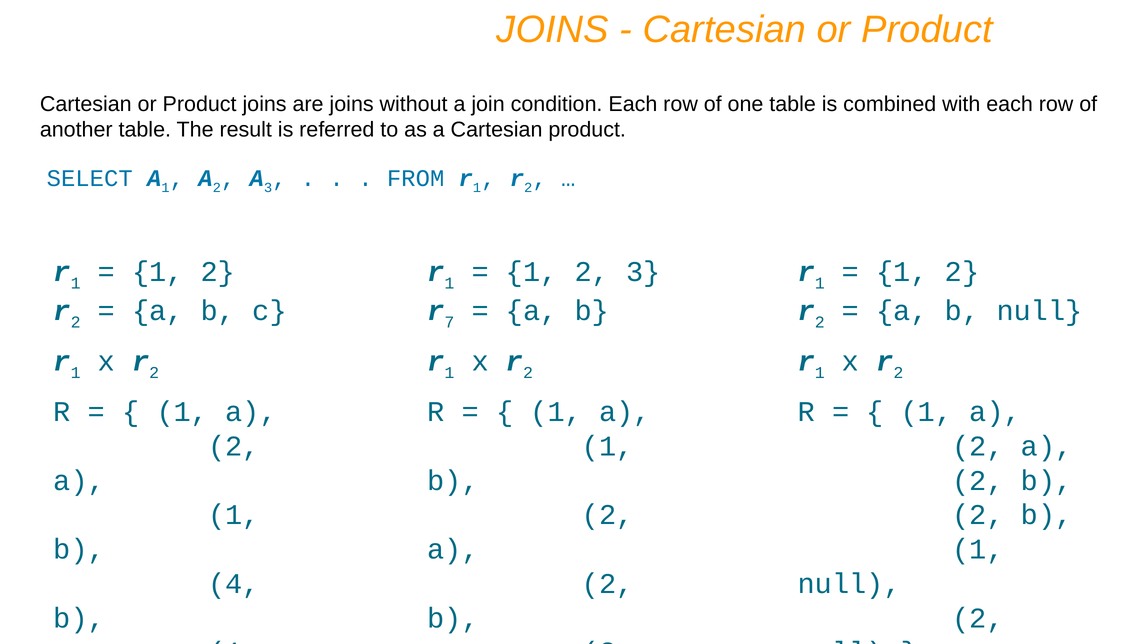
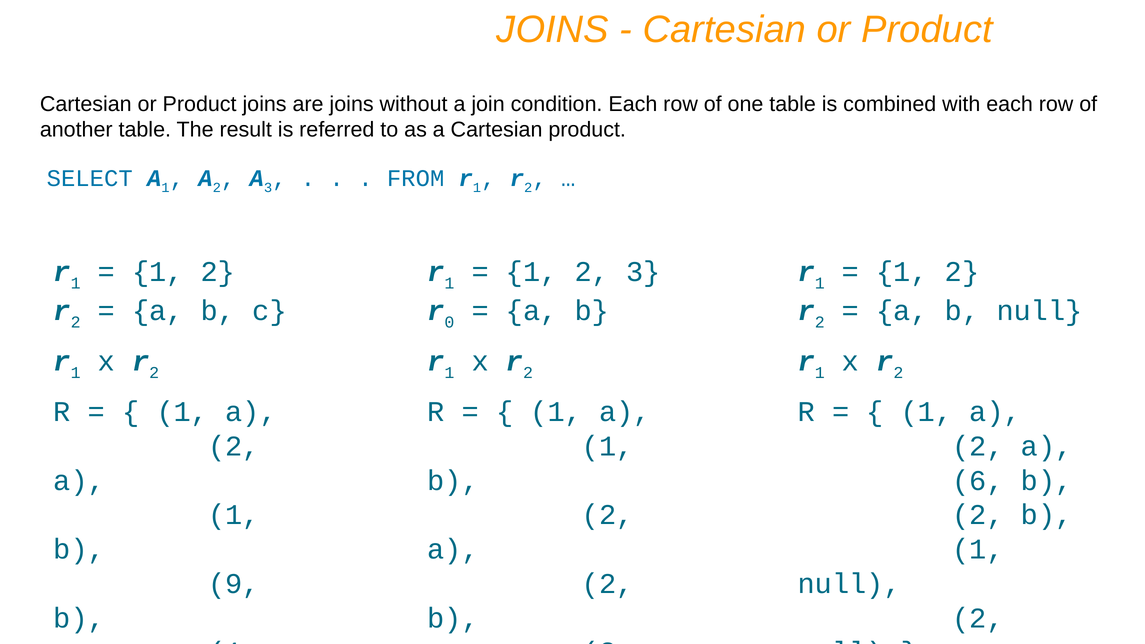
7: 7 -> 0
2 at (978, 481): 2 -> 6
4 at (234, 584): 4 -> 9
